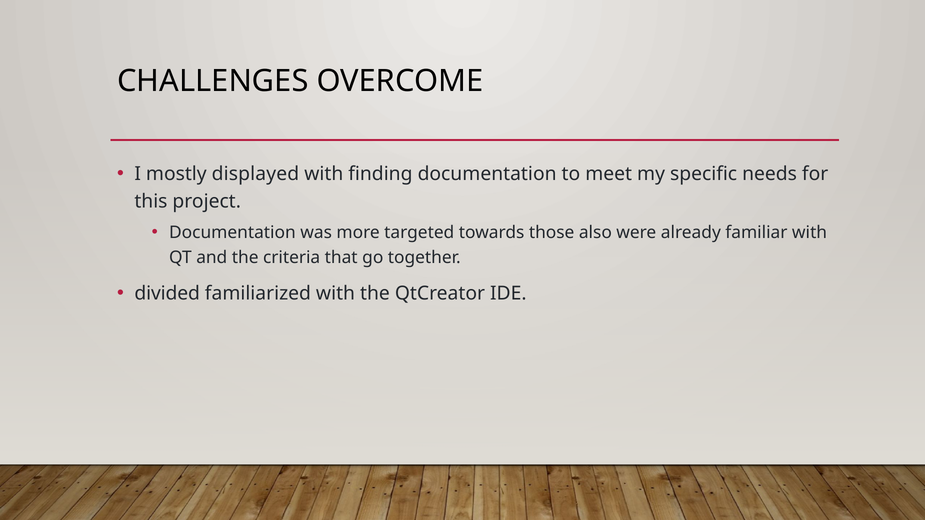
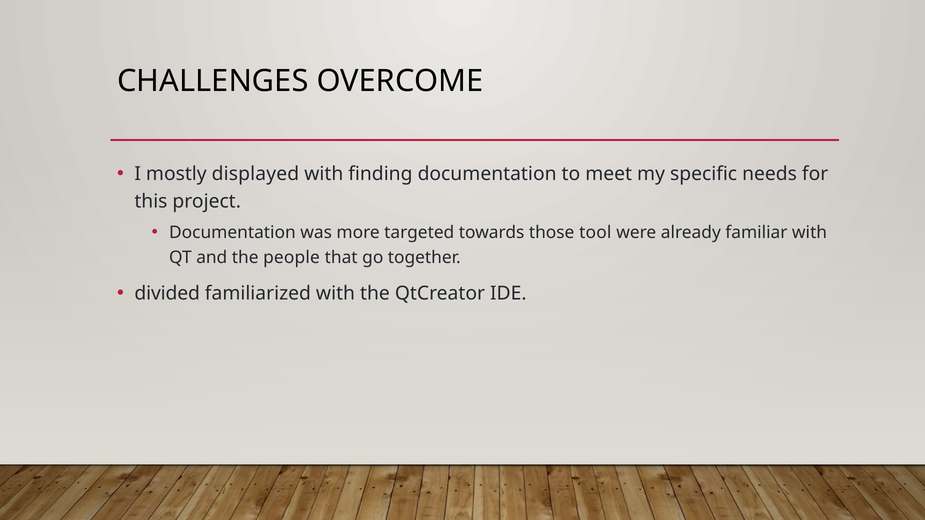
also: also -> tool
criteria: criteria -> people
